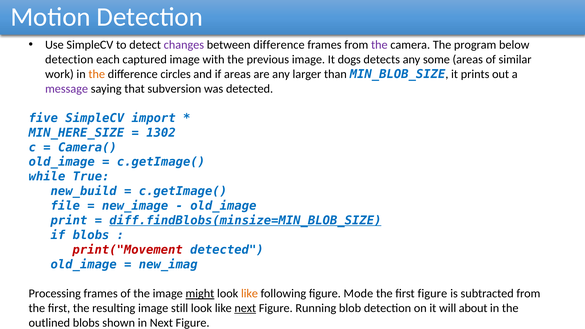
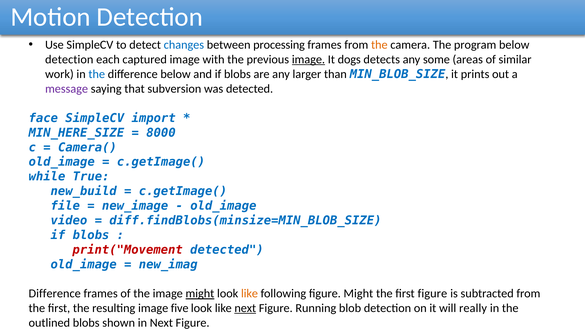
changes colour: purple -> blue
between difference: difference -> processing
the at (379, 45) colour: purple -> orange
image at (308, 60) underline: none -> present
the at (97, 74) colour: orange -> blue
difference circles: circles -> below
and if areas: areas -> blobs
five: five -> face
1302: 1302 -> 8000
print: print -> video
diff.findBlobs(minsize=MIN_BLOB_SIZE underline: present -> none
Processing at (55, 294): Processing -> Difference
figure Mode: Mode -> Might
still: still -> five
about: about -> really
